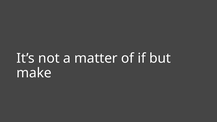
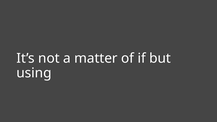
make: make -> using
